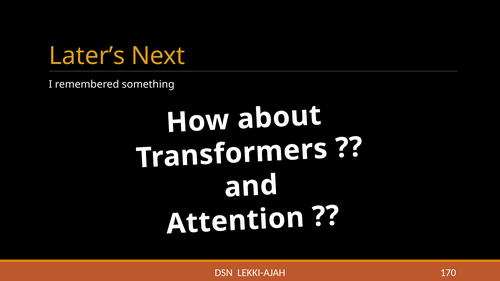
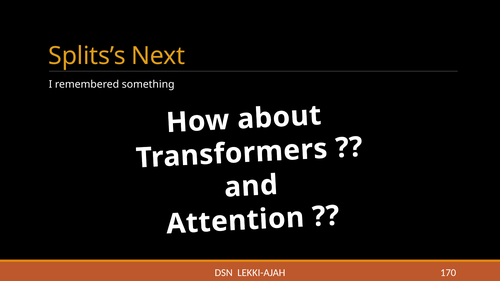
Later’s: Later’s -> Splits’s
